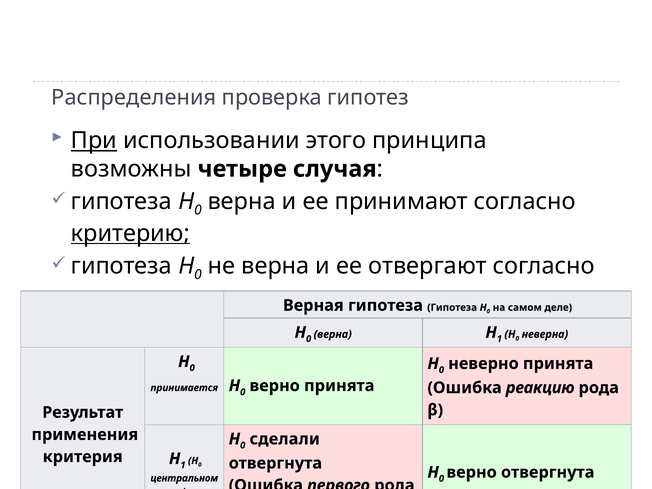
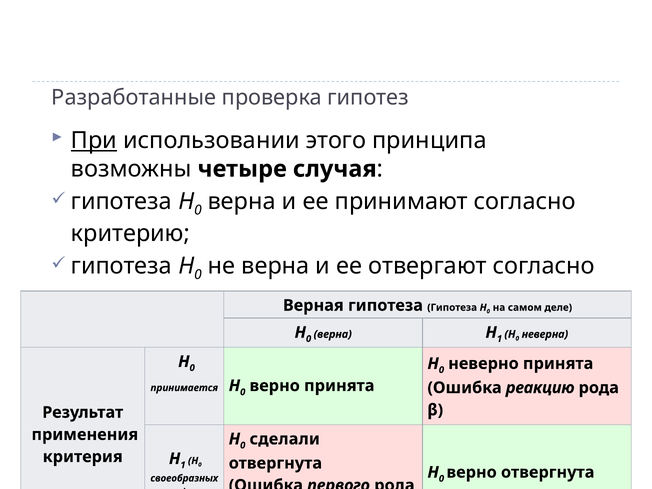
Распределения: Распределения -> Разработанные
критерию at (130, 233) underline: present -> none
центральном: центральном -> своеобразных
